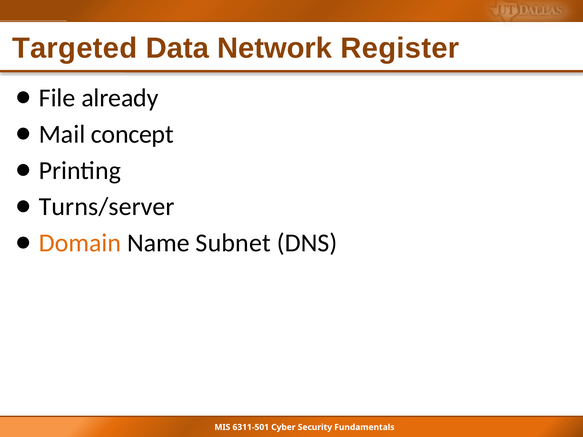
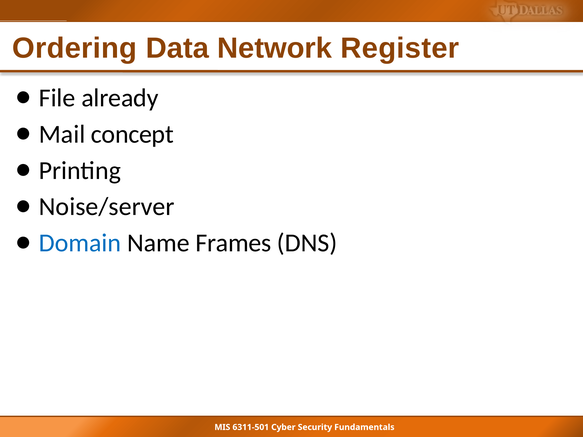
Targeted: Targeted -> Ordering
Turns/server: Turns/server -> Noise/server
Domain colour: orange -> blue
Subnet: Subnet -> Frames
